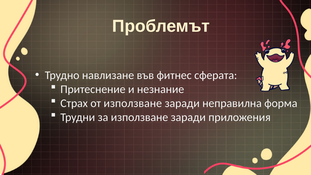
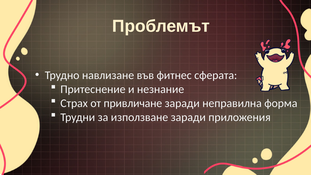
от използване: използване -> привличане
